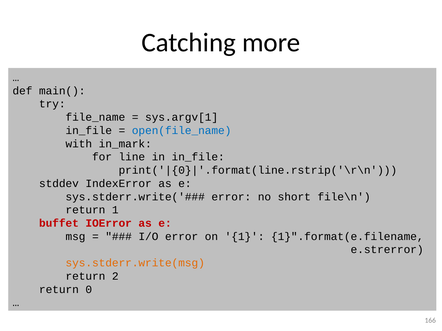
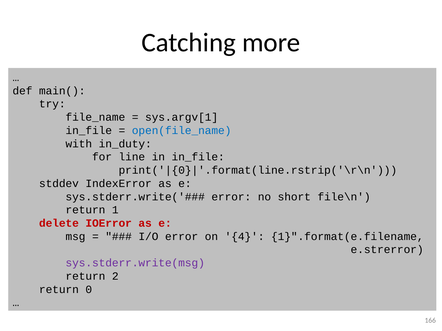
in_mark: in_mark -> in_duty
buffet: buffet -> delete
on 1: 1 -> 4
sys.stderr.write(msg colour: orange -> purple
